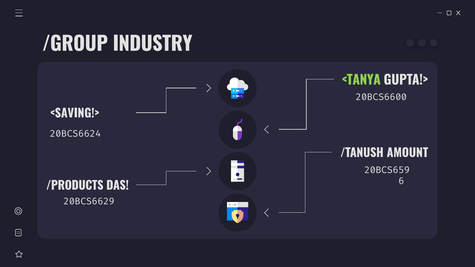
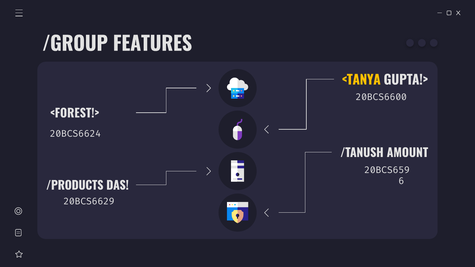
INDUSTRY: INDUSTRY -> FEATURES
<TANYA colour: light green -> yellow
<SAVING!>: <SAVING!> -> <FOREST!>
